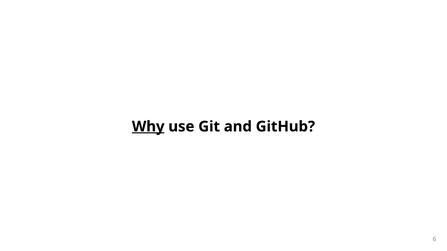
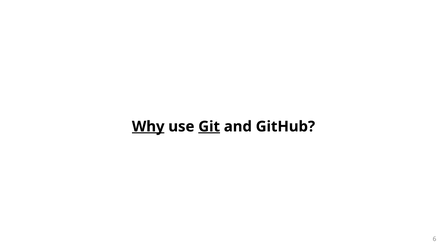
Git underline: none -> present
